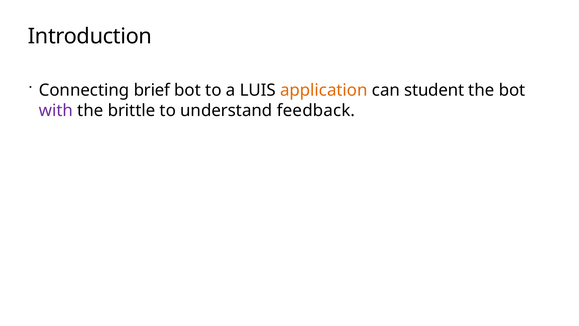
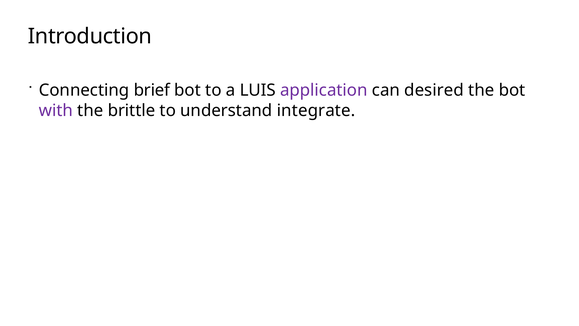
application colour: orange -> purple
student: student -> desired
feedback: feedback -> integrate
